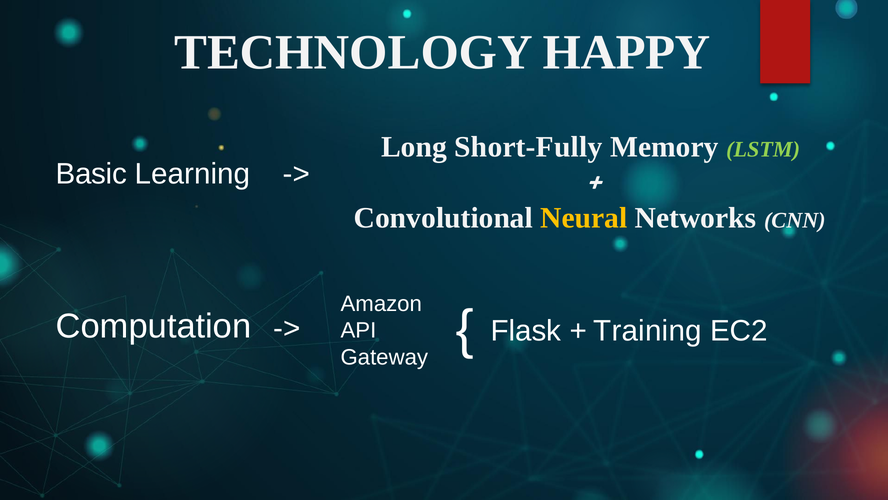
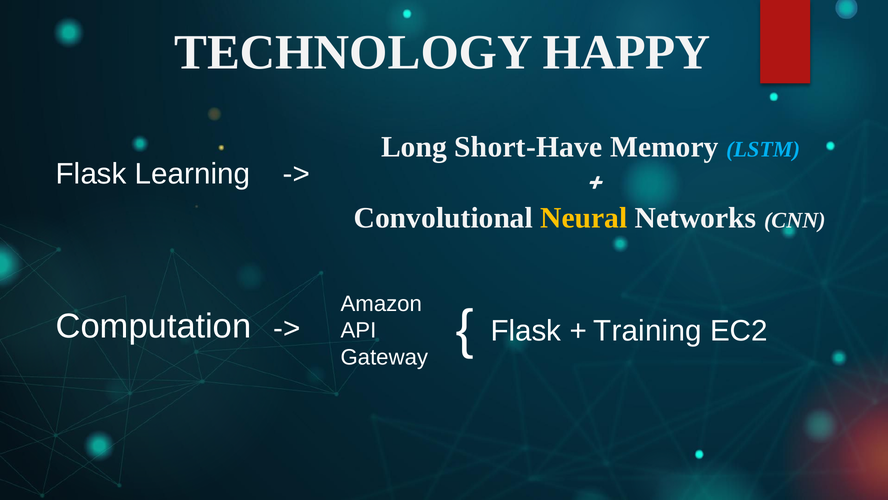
Short-Fully: Short-Fully -> Short-Have
LSTM colour: light green -> light blue
Basic at (91, 174): Basic -> Flask
